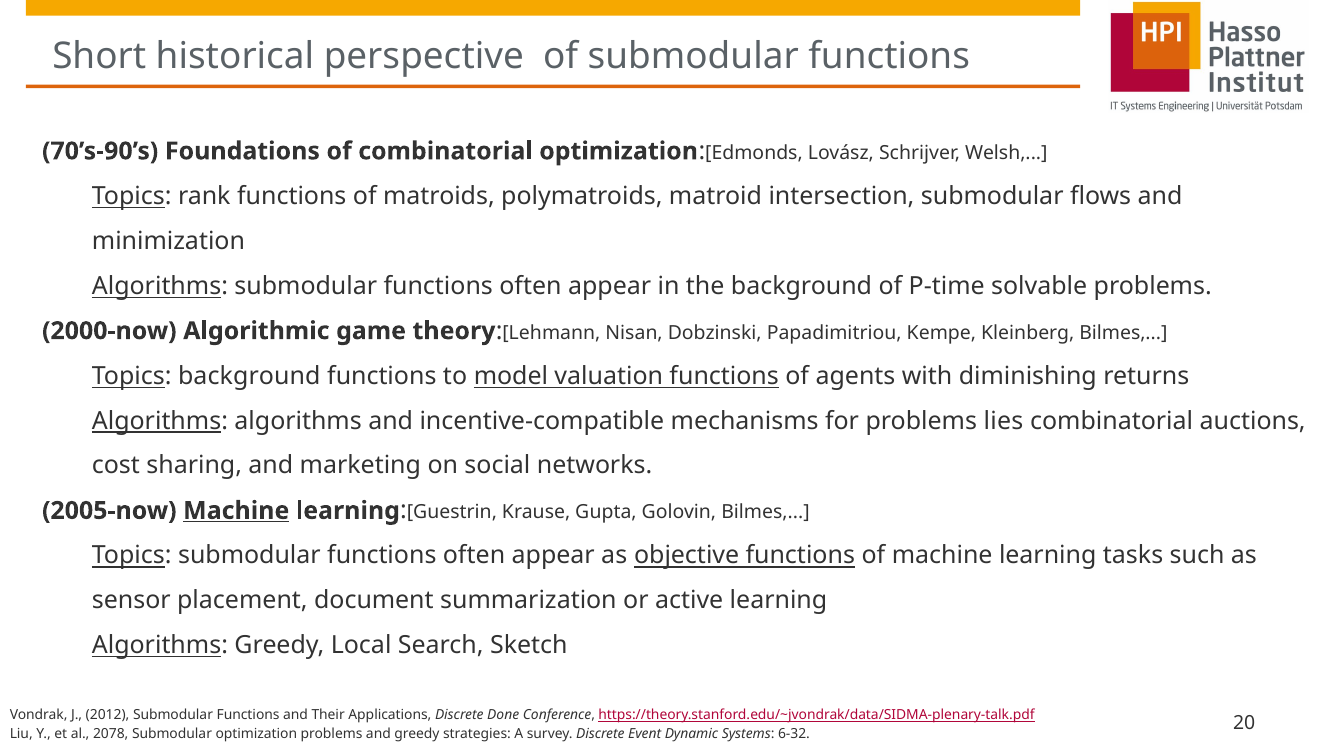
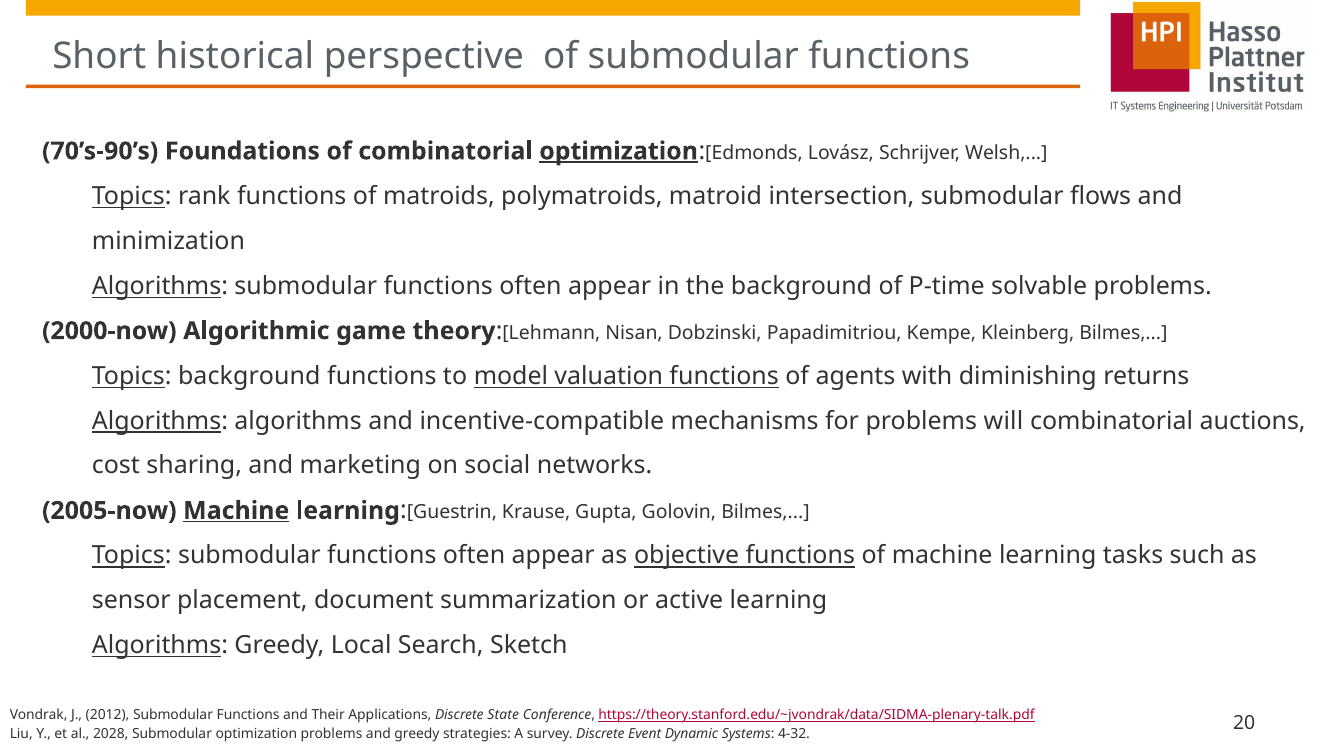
optimization at (619, 151) underline: none -> present
lies: lies -> will
Done: Done -> State
2078: 2078 -> 2028
6-32: 6-32 -> 4-32
